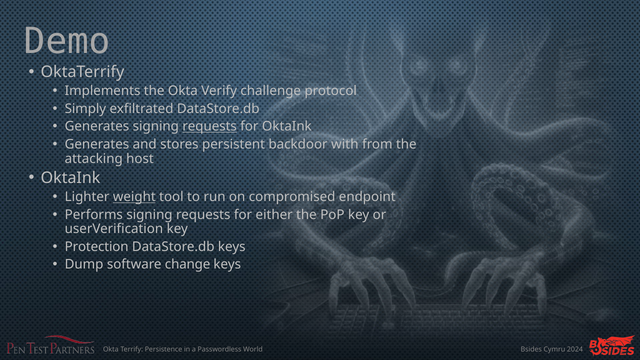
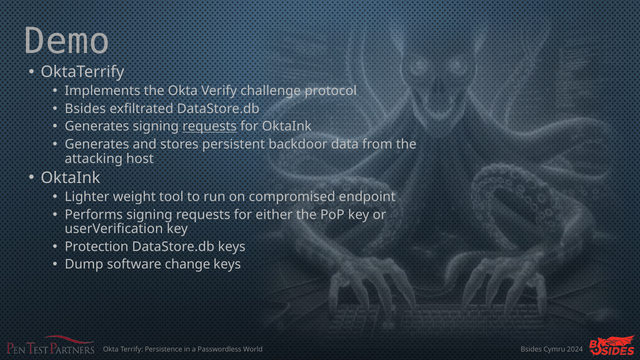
Simply at (85, 109): Simply -> Bsides
with: with -> data
weight underline: present -> none
